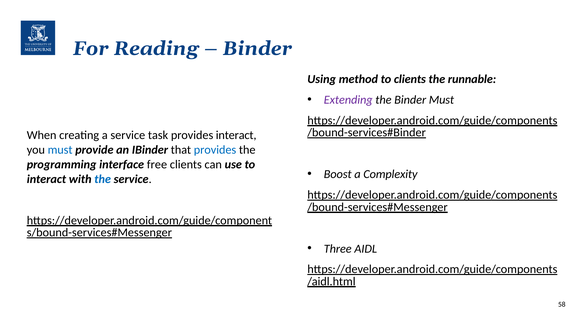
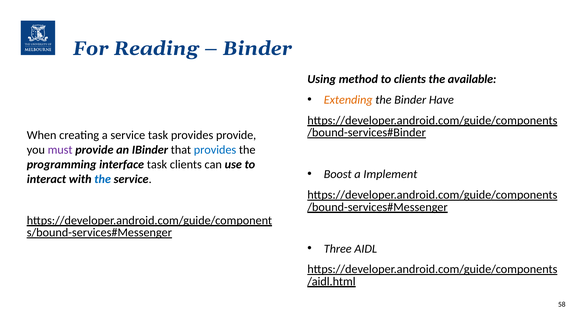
runnable: runnable -> available
Extending colour: purple -> orange
Binder Must: Must -> Have
provides interact: interact -> provide
must at (60, 150) colour: blue -> purple
interface free: free -> task
Complexity: Complexity -> Implement
